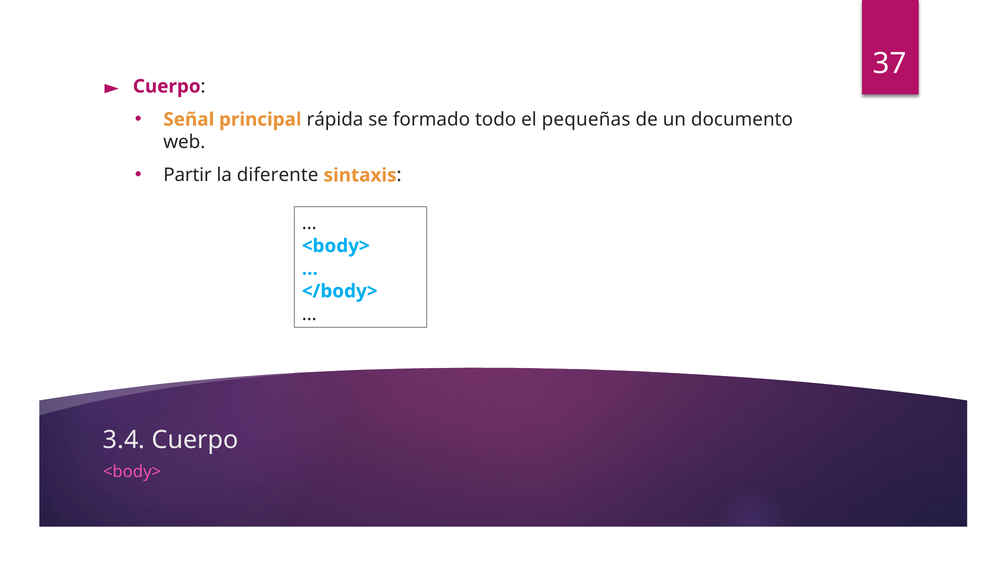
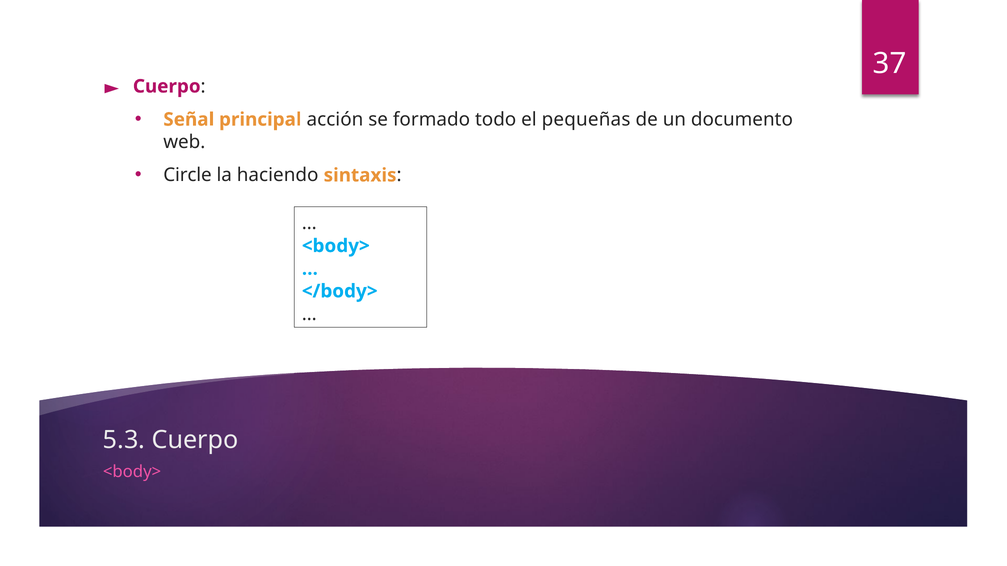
rápida: rápida -> acción
Partir: Partir -> Circle
diferente: diferente -> haciendo
3.4: 3.4 -> 5.3
